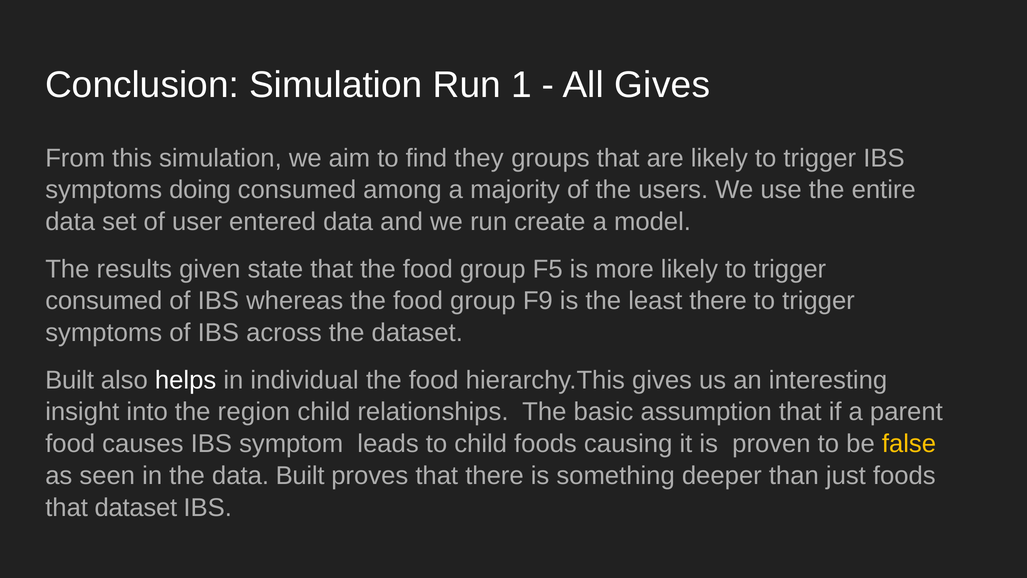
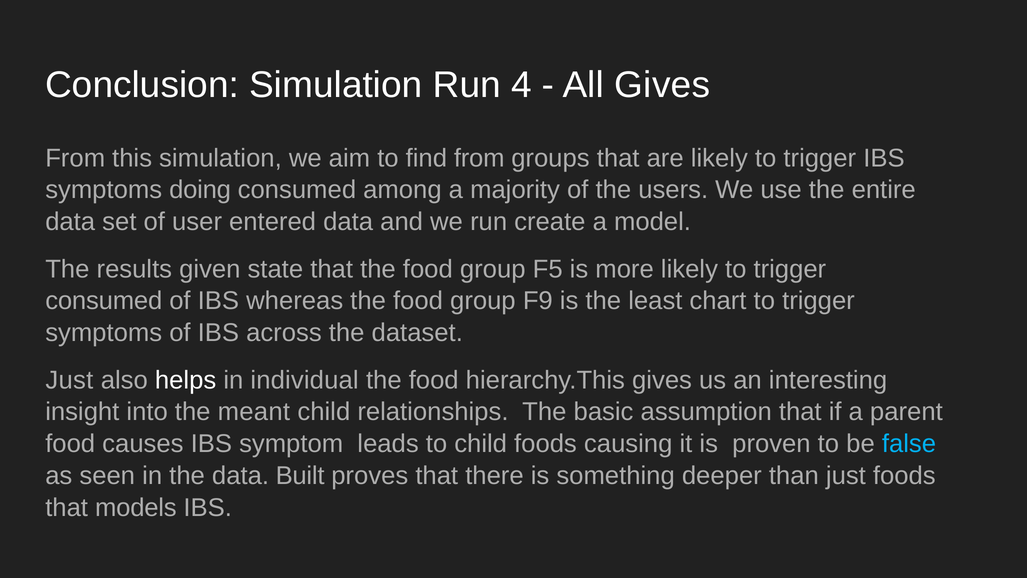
1: 1 -> 4
find they: they -> from
least there: there -> chart
Built at (70, 380): Built -> Just
region: region -> meant
false colour: yellow -> light blue
that dataset: dataset -> models
